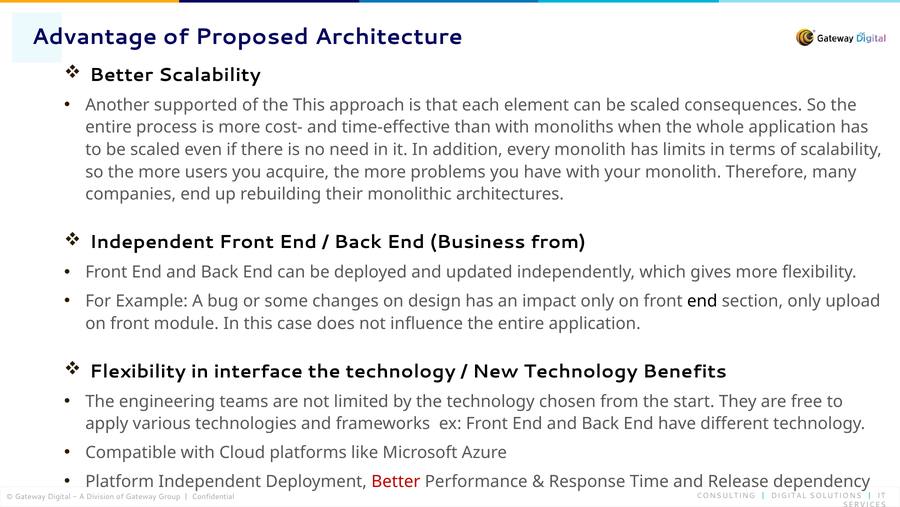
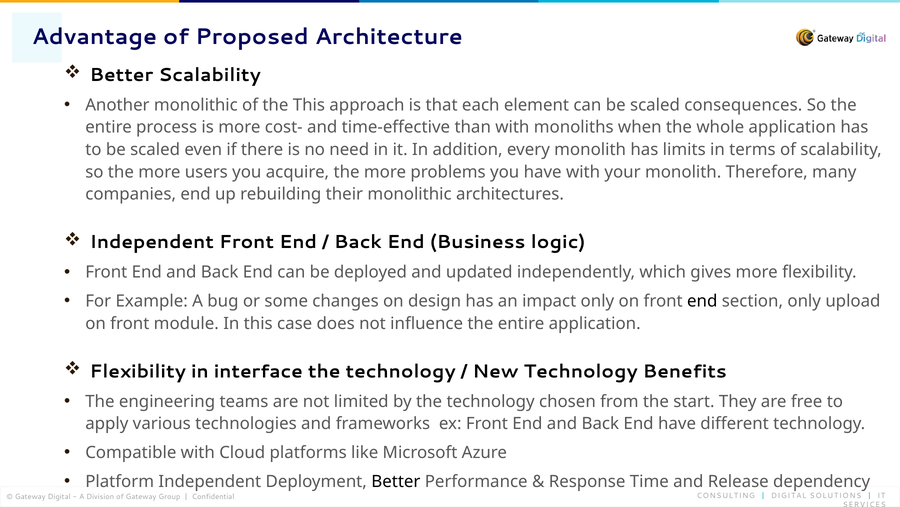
Another supported: supported -> monolithic
Business from: from -> logic
Better at (396, 481) colour: red -> black
